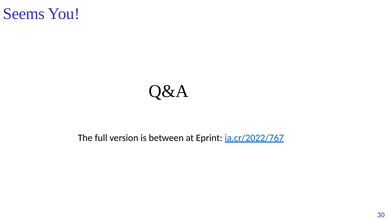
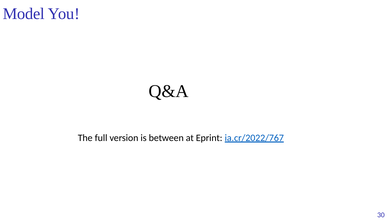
Seems: Seems -> Model
